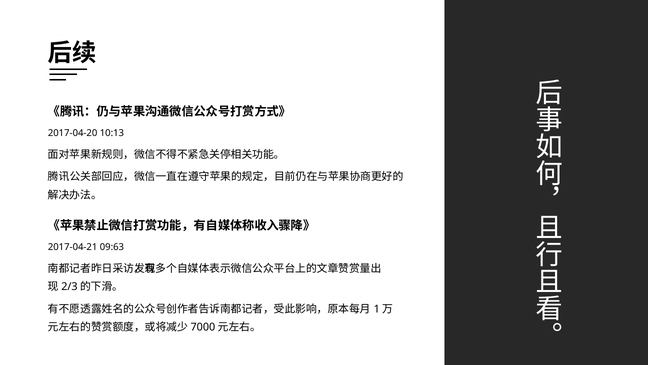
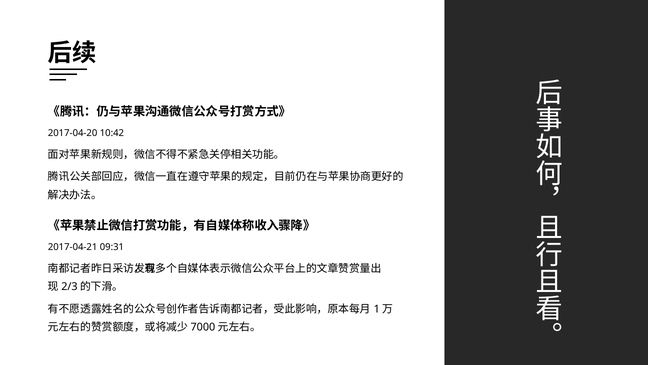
10:13: 10:13 -> 10:42
09:63: 09:63 -> 09:31
